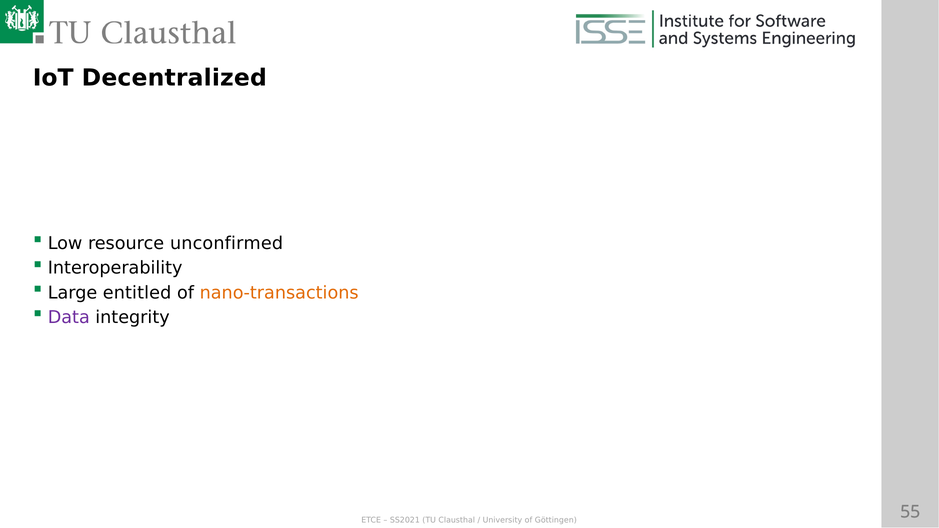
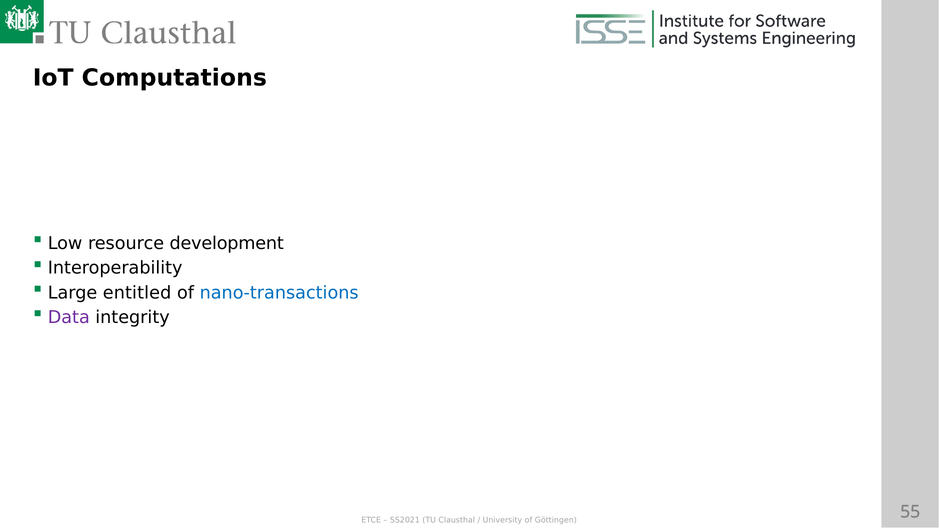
Decentralized: Decentralized -> Computations
unconfirmed: unconfirmed -> development
nano-transactions colour: orange -> blue
